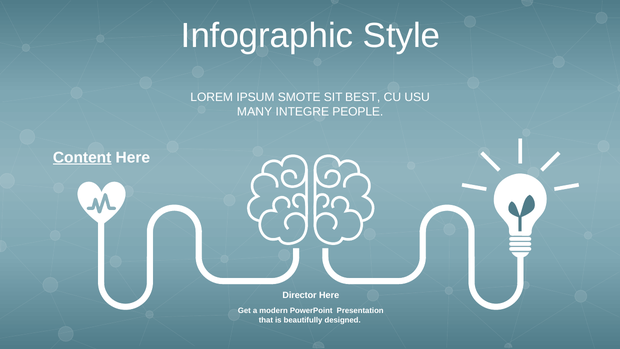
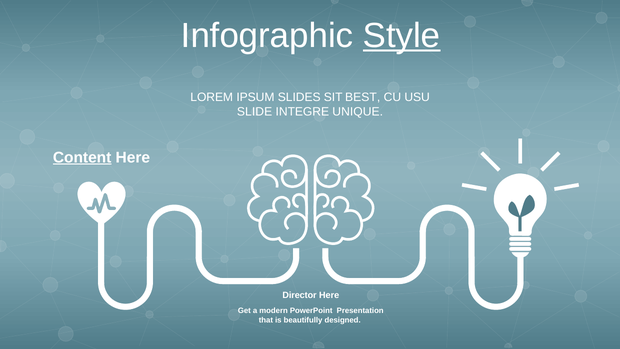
Style underline: none -> present
SMOTE: SMOTE -> SLIDES
MANY: MANY -> SLIDE
PEOPLE: PEOPLE -> UNIQUE
